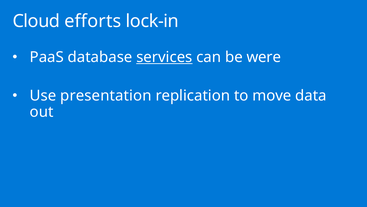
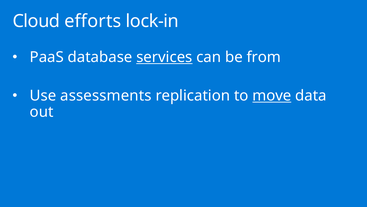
were: were -> from
presentation: presentation -> assessments
move underline: none -> present
